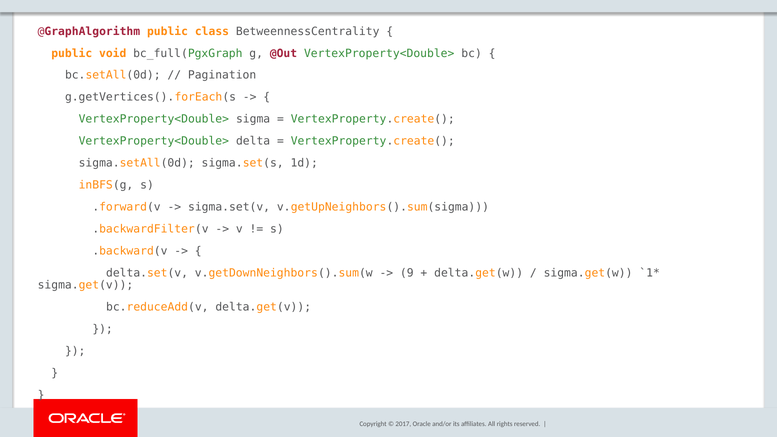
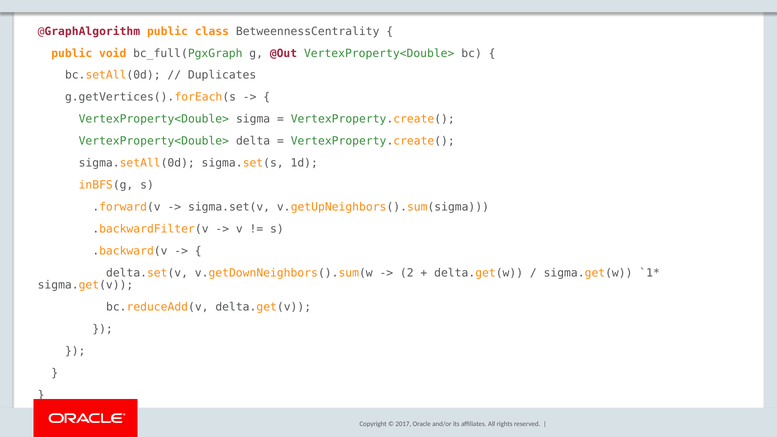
Pagination: Pagination -> Duplicates
9: 9 -> 2
